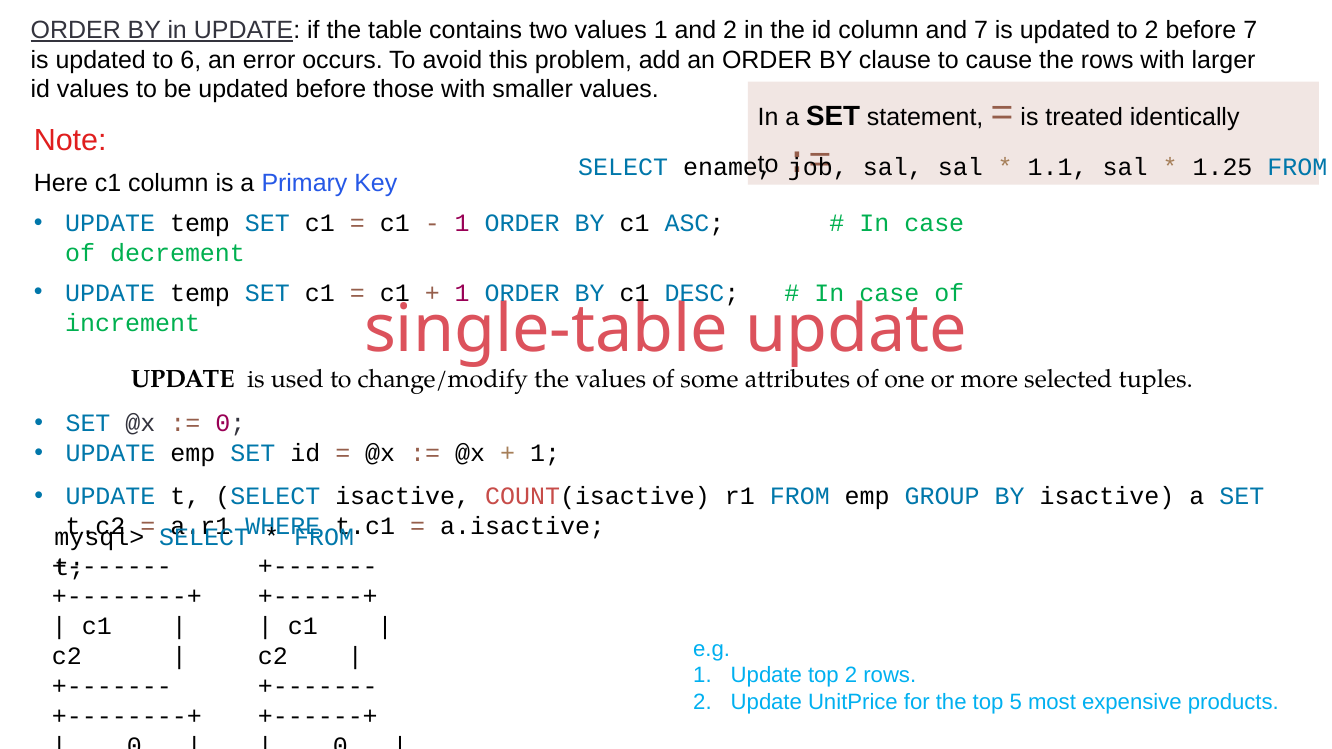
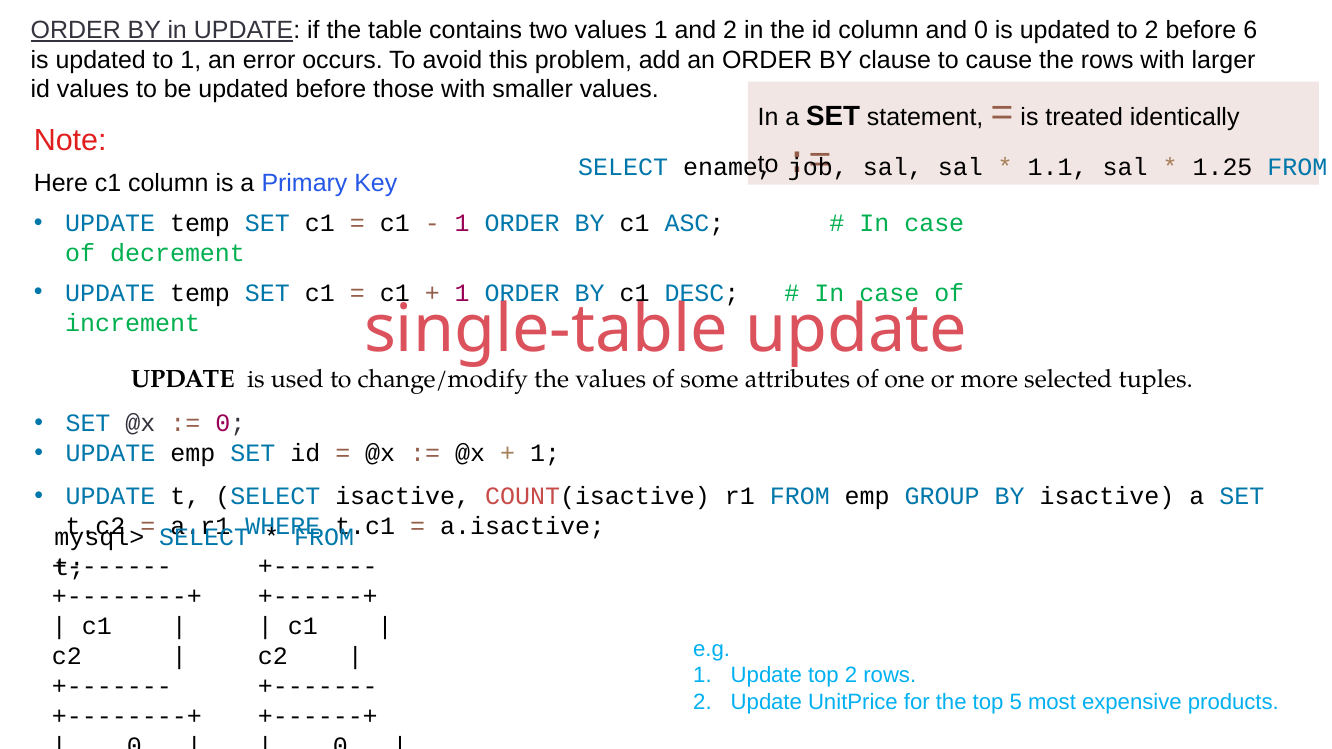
and 7: 7 -> 0
before 7: 7 -> 6
to 6: 6 -> 1
